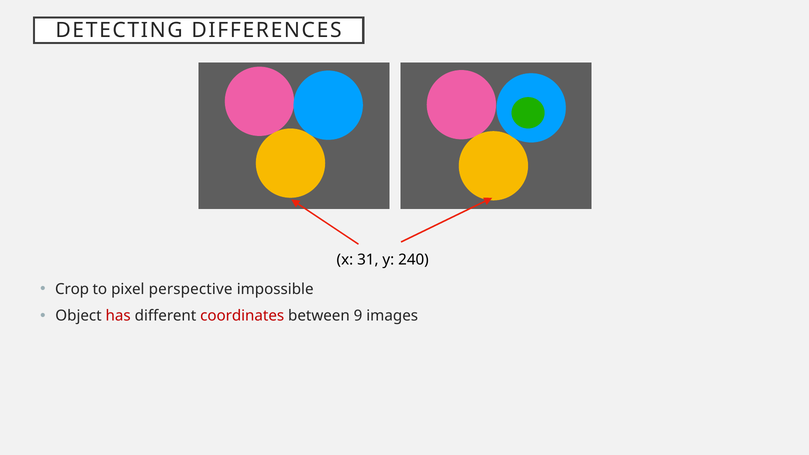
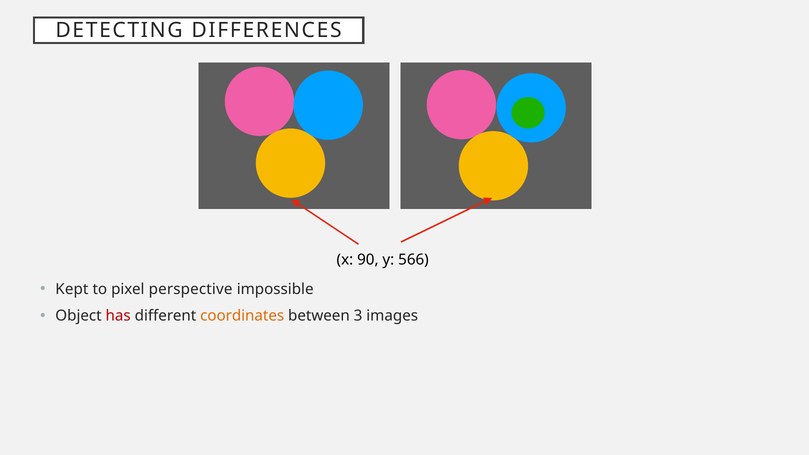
31: 31 -> 90
240: 240 -> 566
Crop: Crop -> Kept
coordinates colour: red -> orange
9: 9 -> 3
